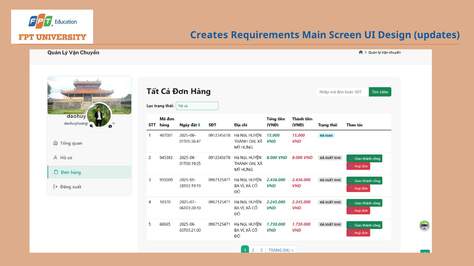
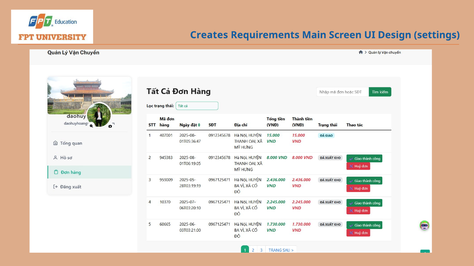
updates: updates -> settings
